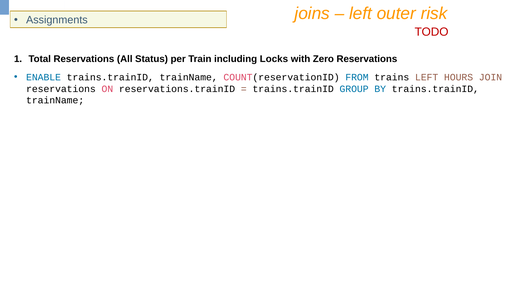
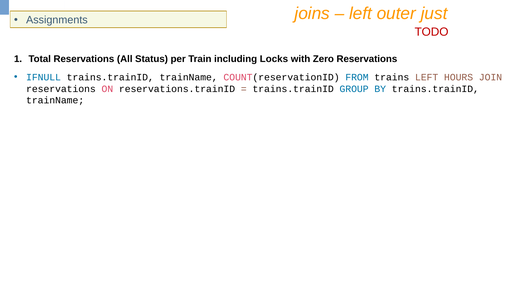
risk: risk -> just
ENABLE: ENABLE -> IFNULL
